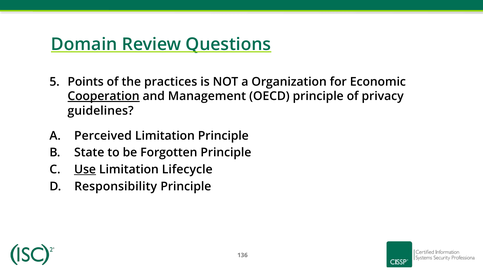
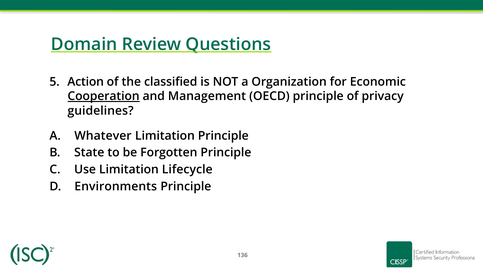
Points: Points -> Action
practices: practices -> classified
Perceived: Perceived -> Whatever
Use underline: present -> none
Responsibility: Responsibility -> Environments
